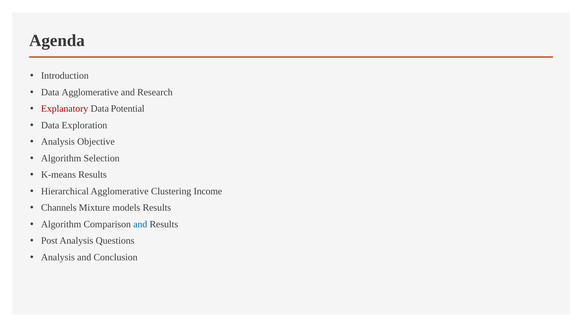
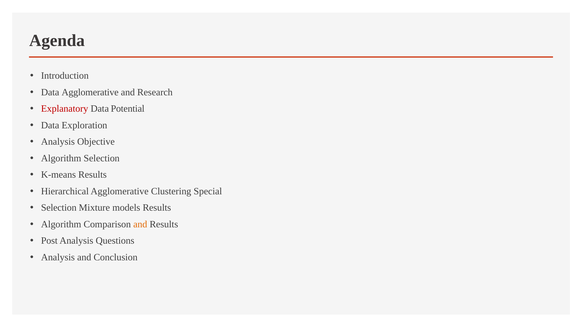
Income: Income -> Special
Channels at (59, 208): Channels -> Selection
and at (140, 225) colour: blue -> orange
